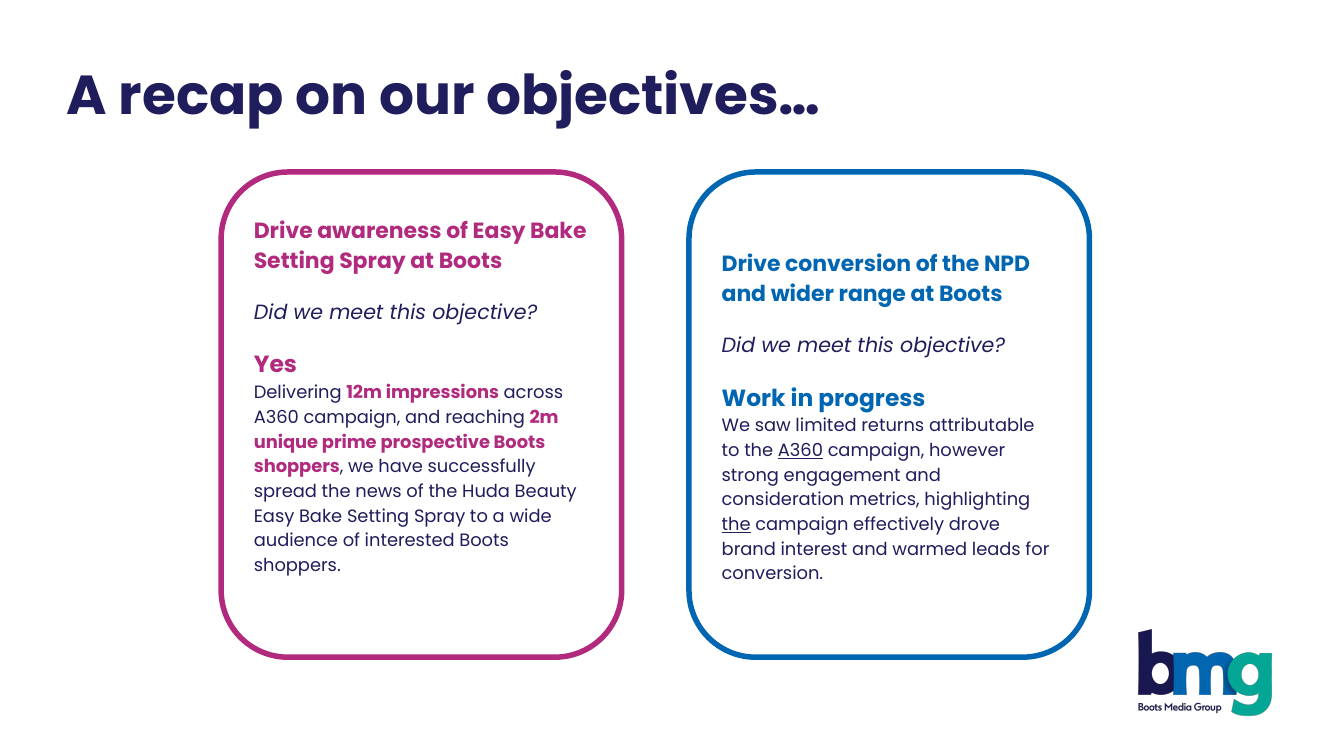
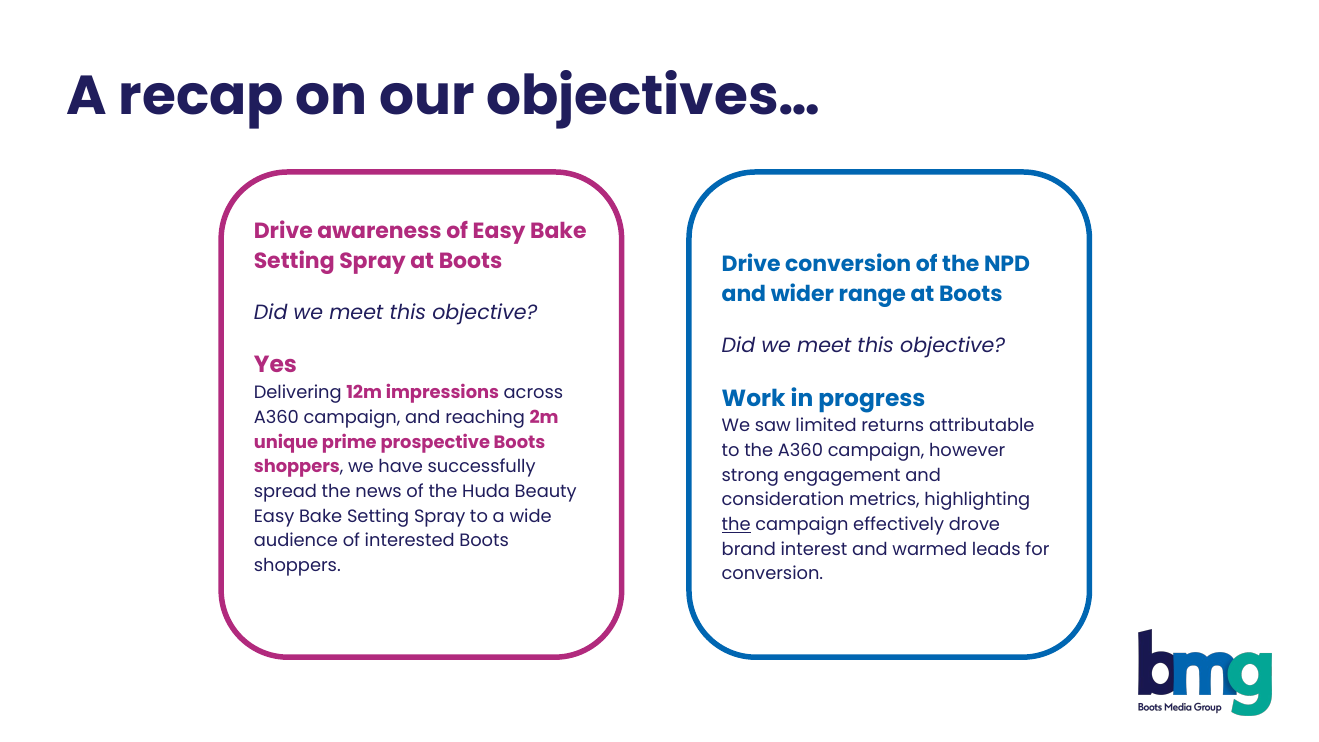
A360 at (800, 451) underline: present -> none
